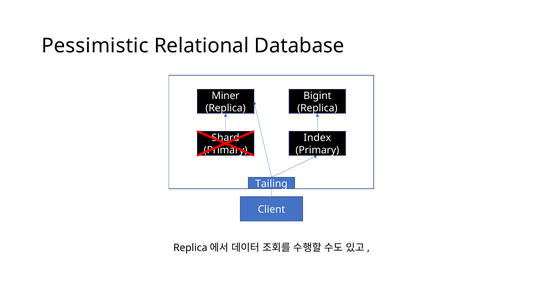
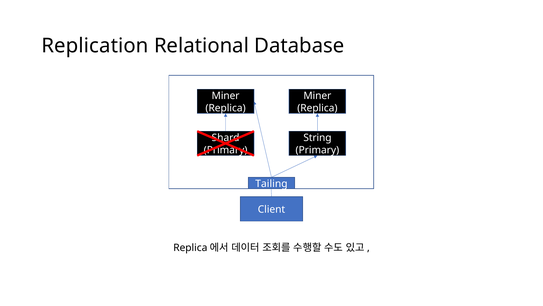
Pessimistic: Pessimistic -> Replication
Bigint at (317, 96): Bigint -> Miner
Index: Index -> String
